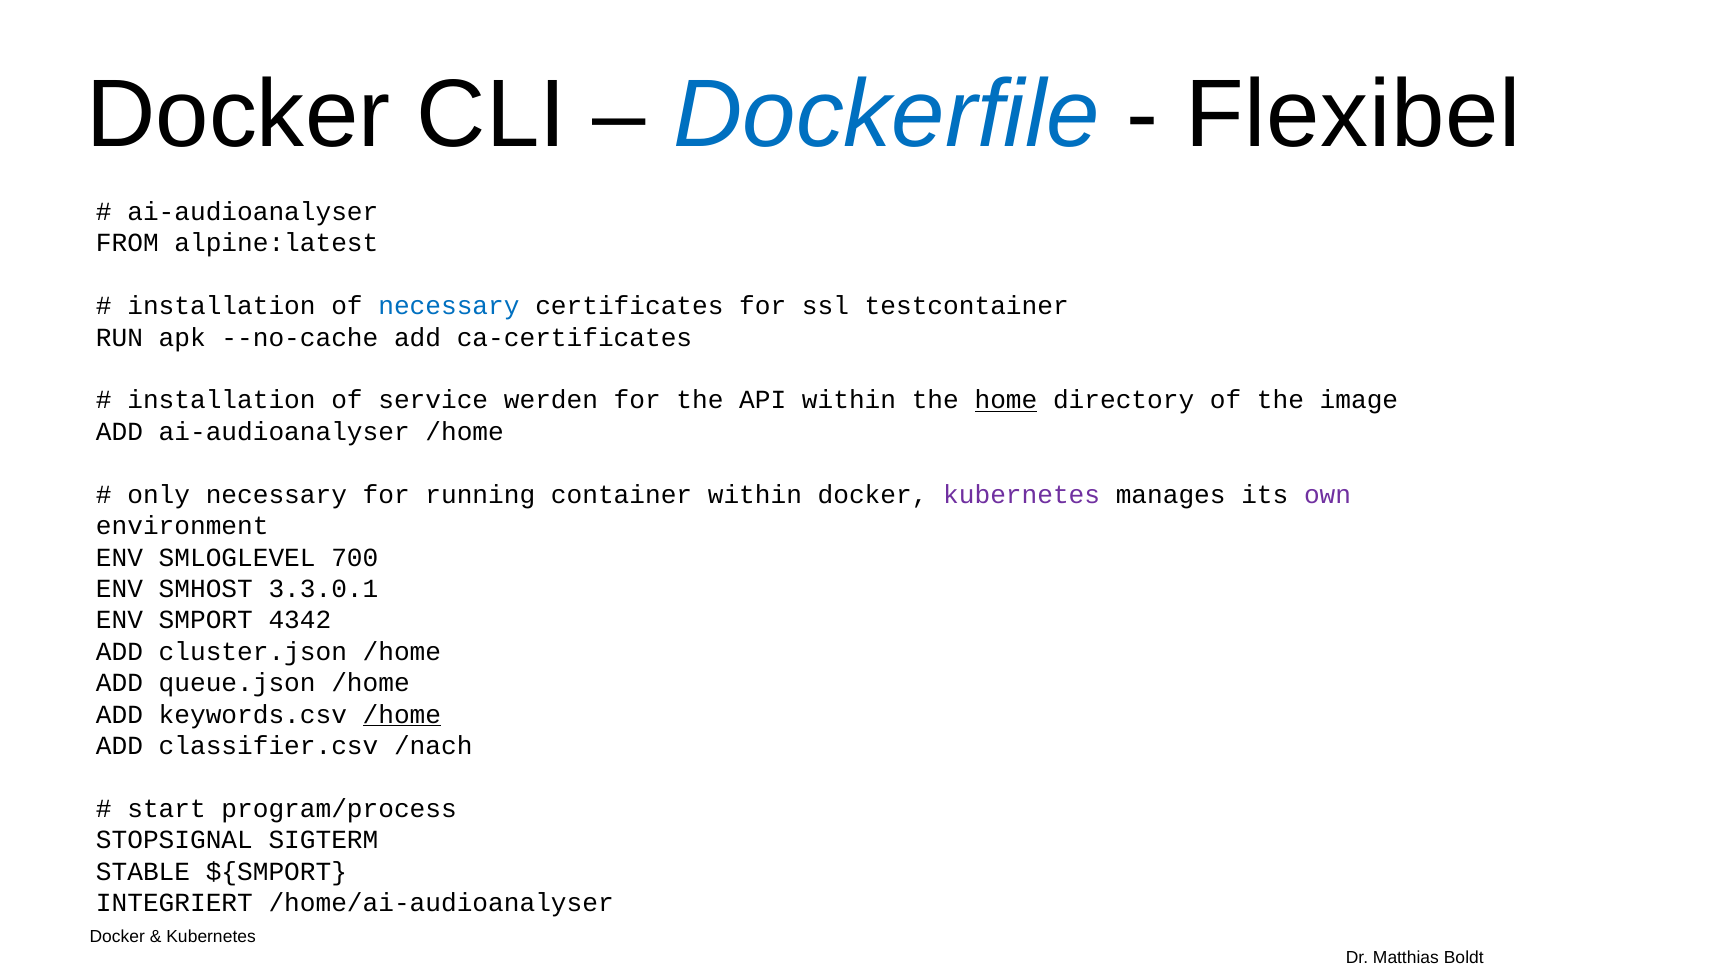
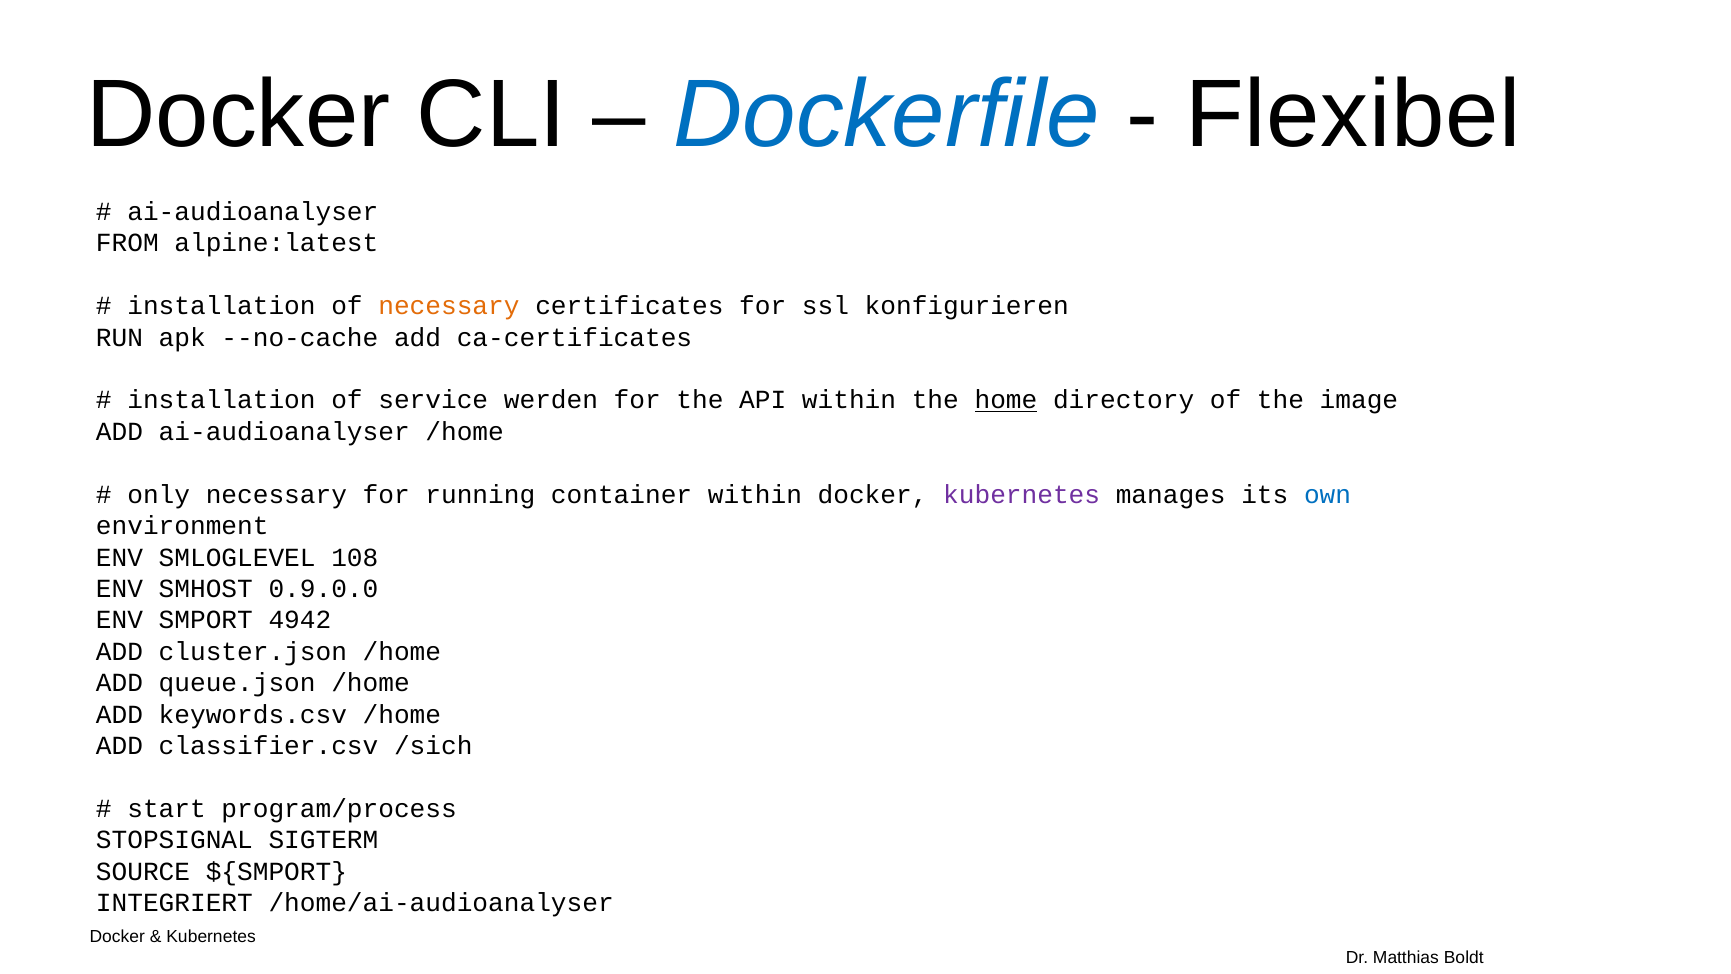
necessary at (449, 306) colour: blue -> orange
testcontainer: testcontainer -> konfigurieren
own colour: purple -> blue
700: 700 -> 108
3.3.0.1: 3.3.0.1 -> 0.9.0.0
4342: 4342 -> 4942
/home at (402, 714) underline: present -> none
/nach: /nach -> /sich
STABLE: STABLE -> SOURCE
